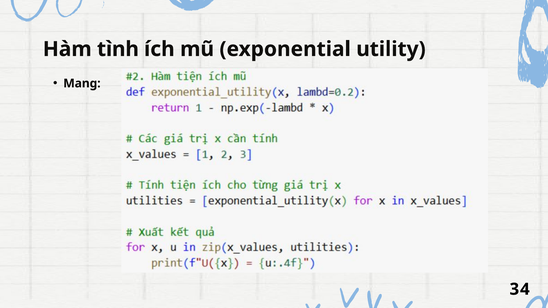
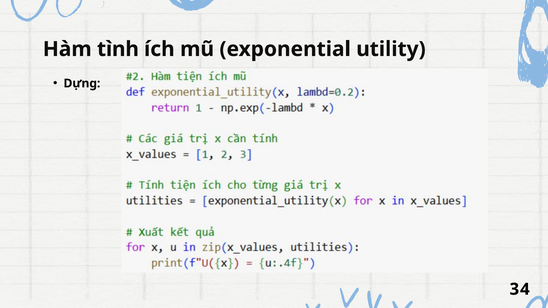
Mang: Mang -> Dựng
